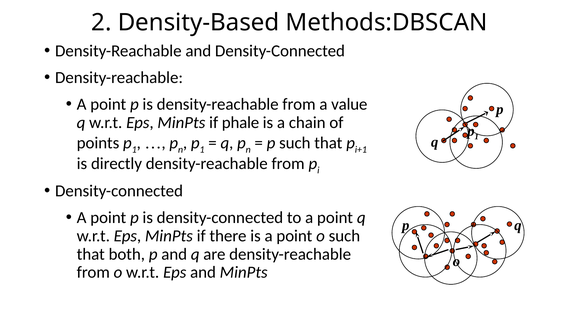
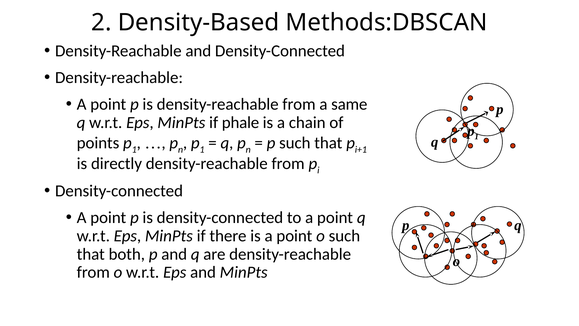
value: value -> same
